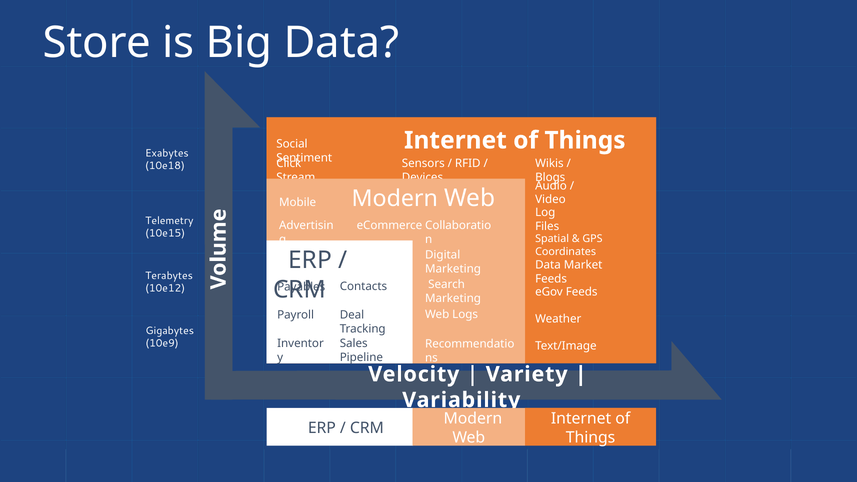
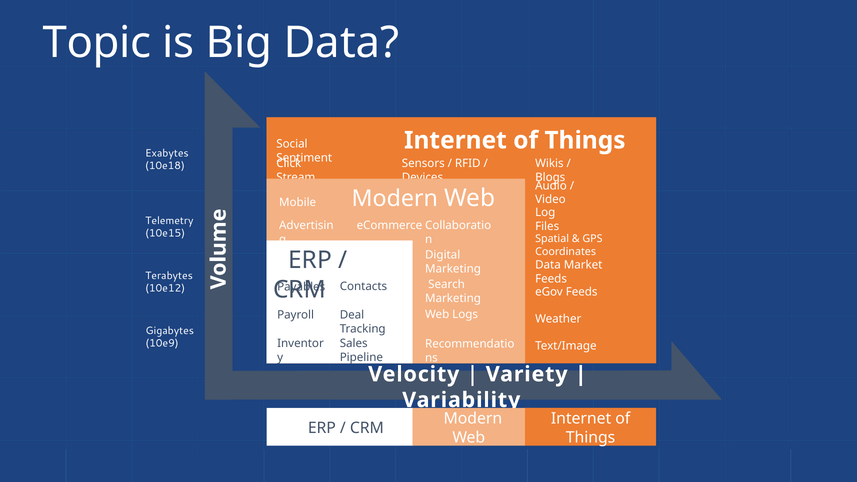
Store: Store -> Topic
